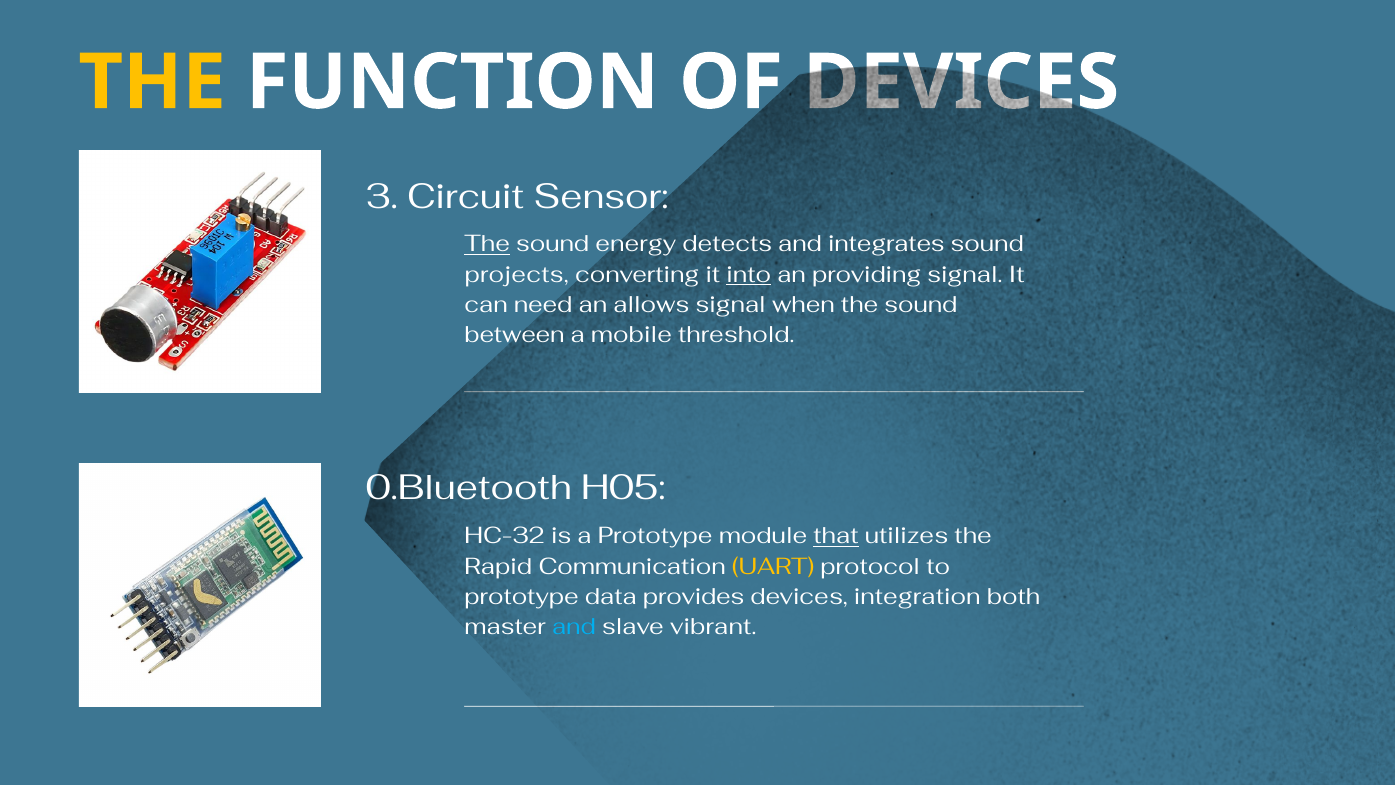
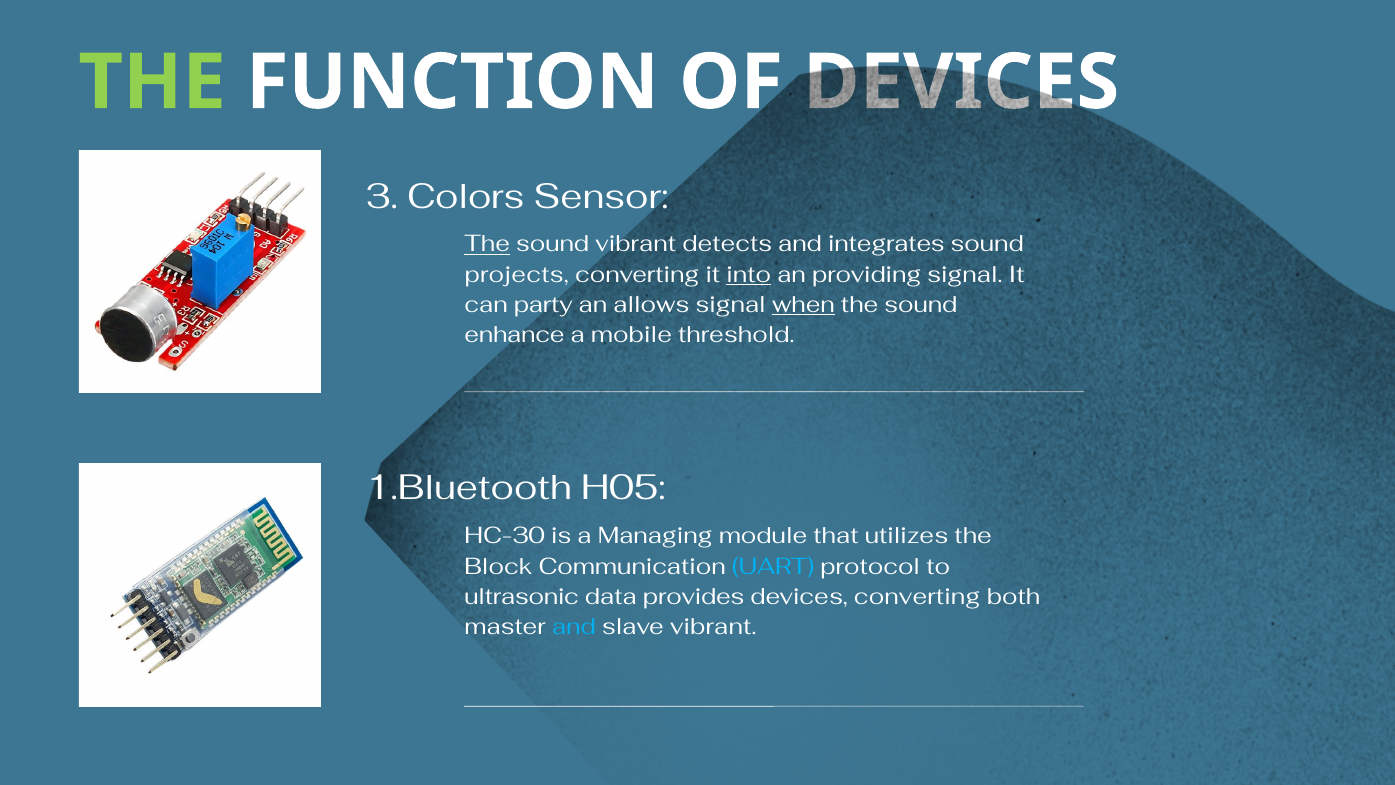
THE at (152, 82) colour: yellow -> light green
Circuit: Circuit -> Colors
sound energy: energy -> vibrant
need: need -> party
when underline: none -> present
between: between -> enhance
0.Bluetooth: 0.Bluetooth -> 1.Bluetooth
HC-32: HC-32 -> HC-30
a Prototype: Prototype -> Managing
that underline: present -> none
Rapid: Rapid -> Block
UART colour: yellow -> light blue
prototype at (522, 596): prototype -> ultrasonic
devices integration: integration -> converting
